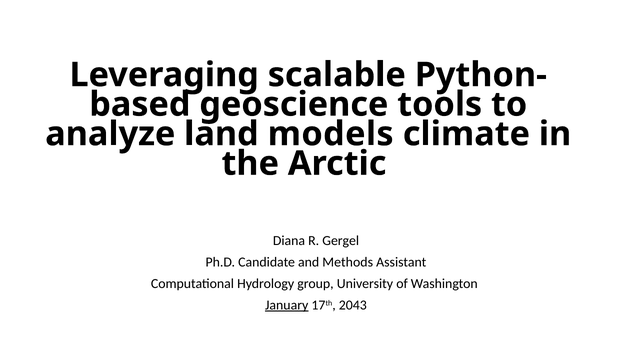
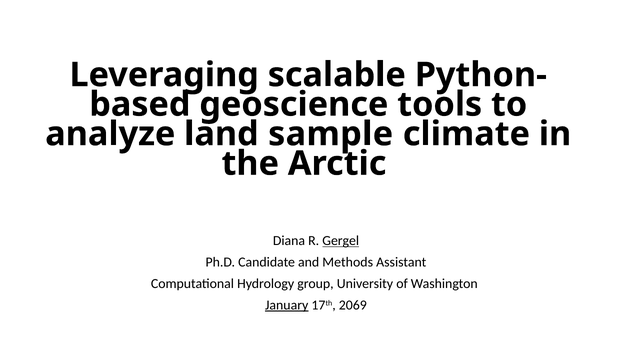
models: models -> sample
Gergel underline: none -> present
2043: 2043 -> 2069
